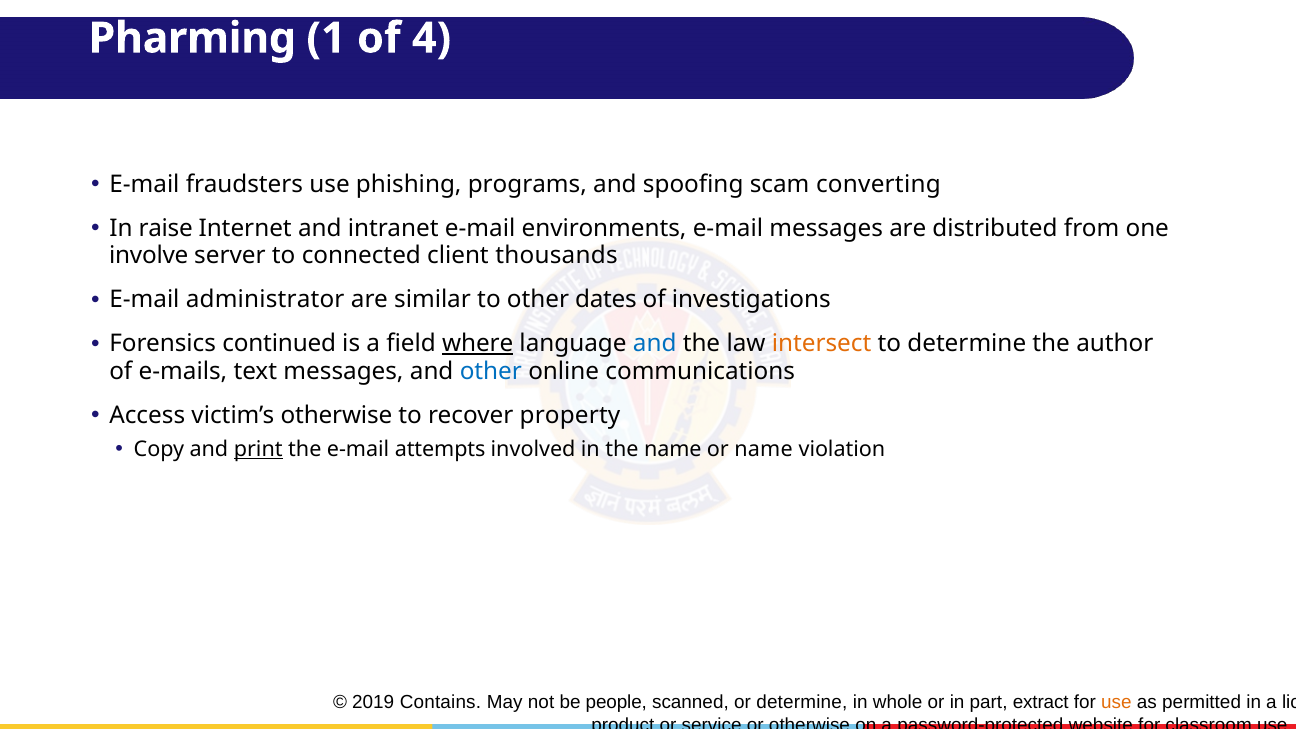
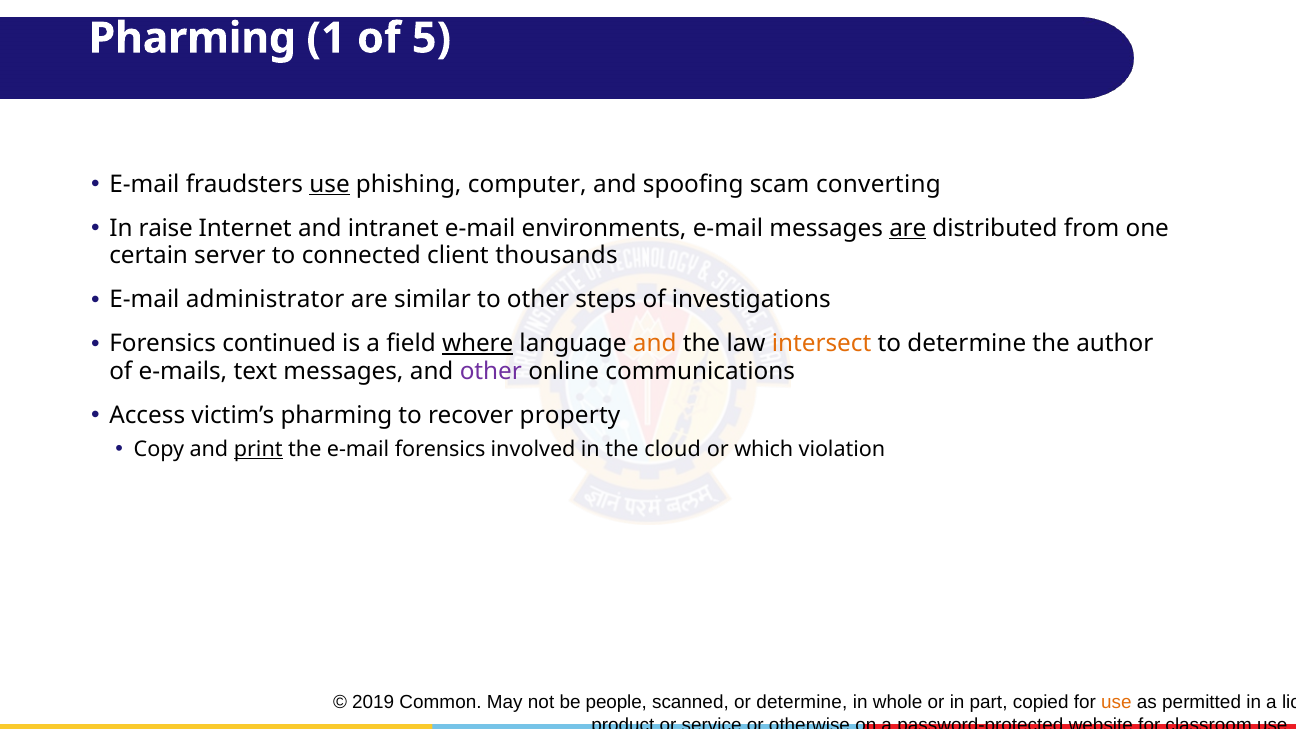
4: 4 -> 5
use at (330, 184) underline: none -> present
programs: programs -> computer
are at (908, 228) underline: none -> present
involve at (149, 256): involve -> certain
dates: dates -> steps
and at (655, 344) colour: blue -> orange
other at (491, 371) colour: blue -> purple
victim’s otherwise: otherwise -> pharming
e-mail attempts: attempts -> forensics
the name: name -> cloud
or name: name -> which
Contains: Contains -> Common
extract: extract -> copied
